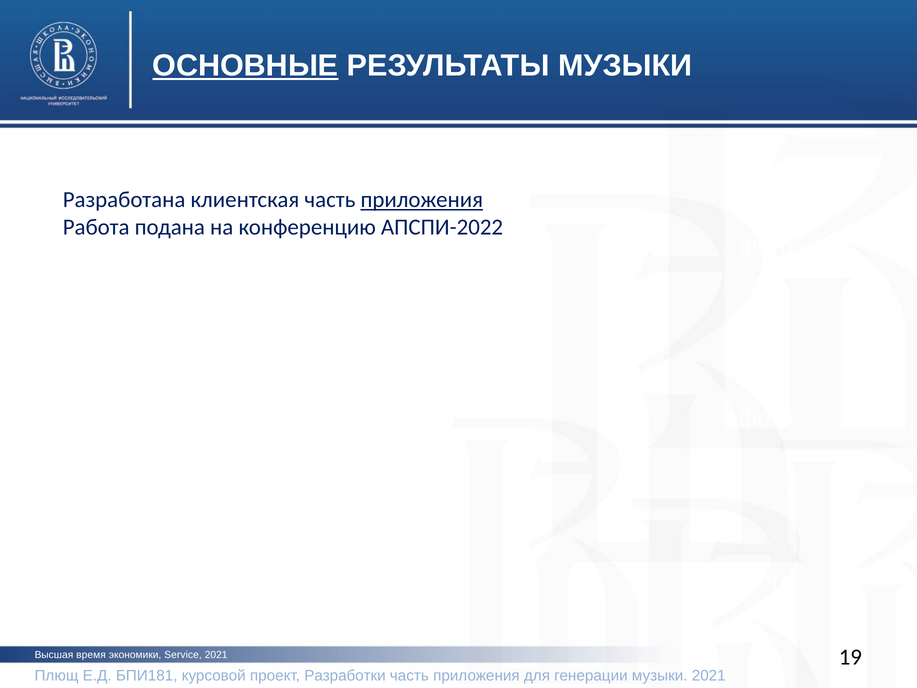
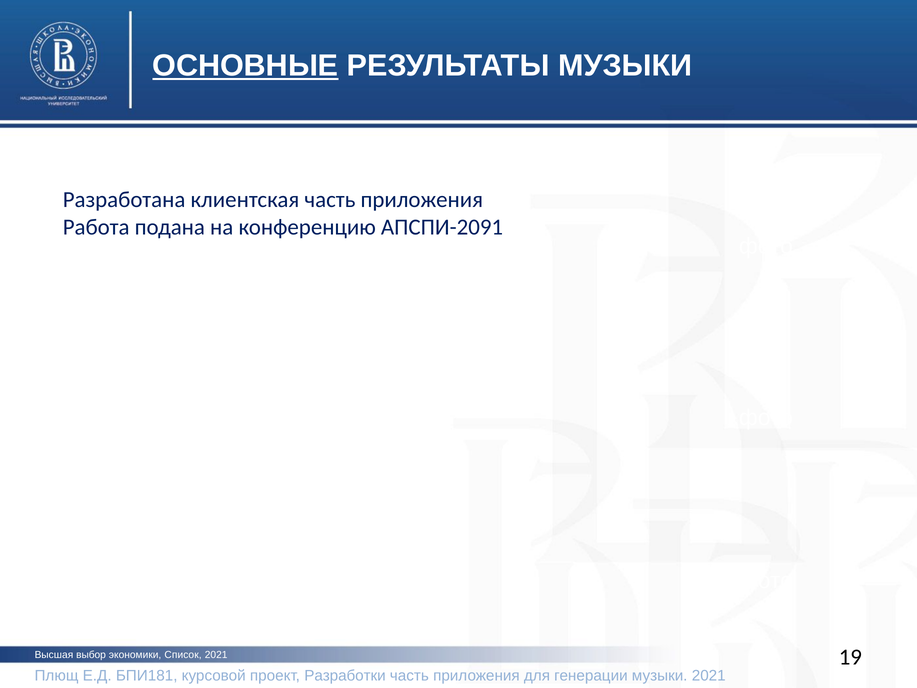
приложения at (422, 200) underline: present -> none
АПСПИ-2022: АПСПИ-2022 -> АПСПИ-2091
время: время -> выбор
Service: Service -> Список
